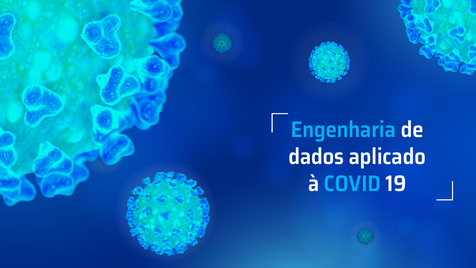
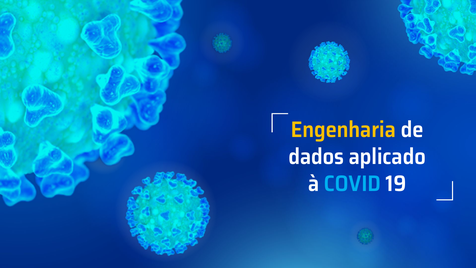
Engenharia colour: light blue -> yellow
